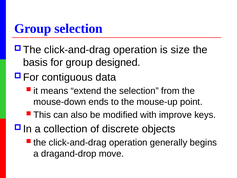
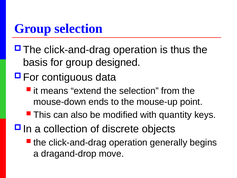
size: size -> thus
improve: improve -> quantity
